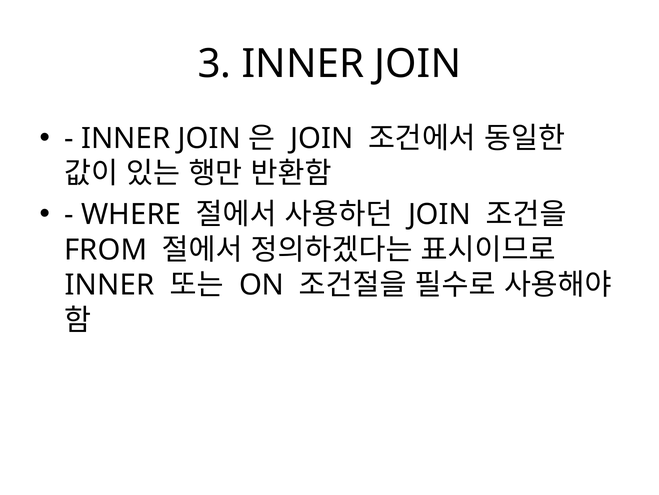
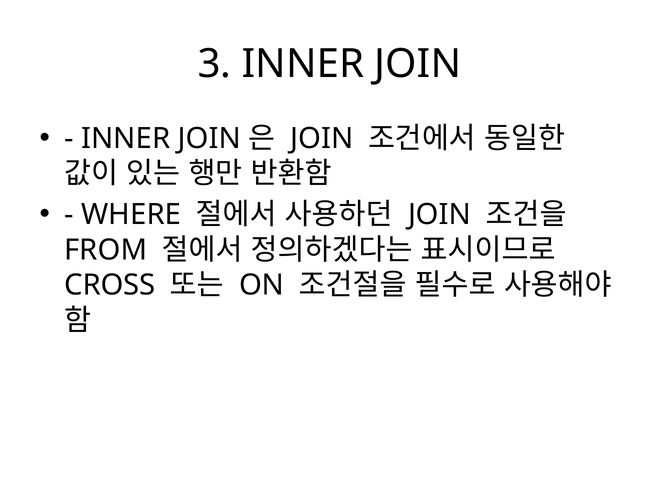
INNER at (110, 285): INNER -> CROSS
